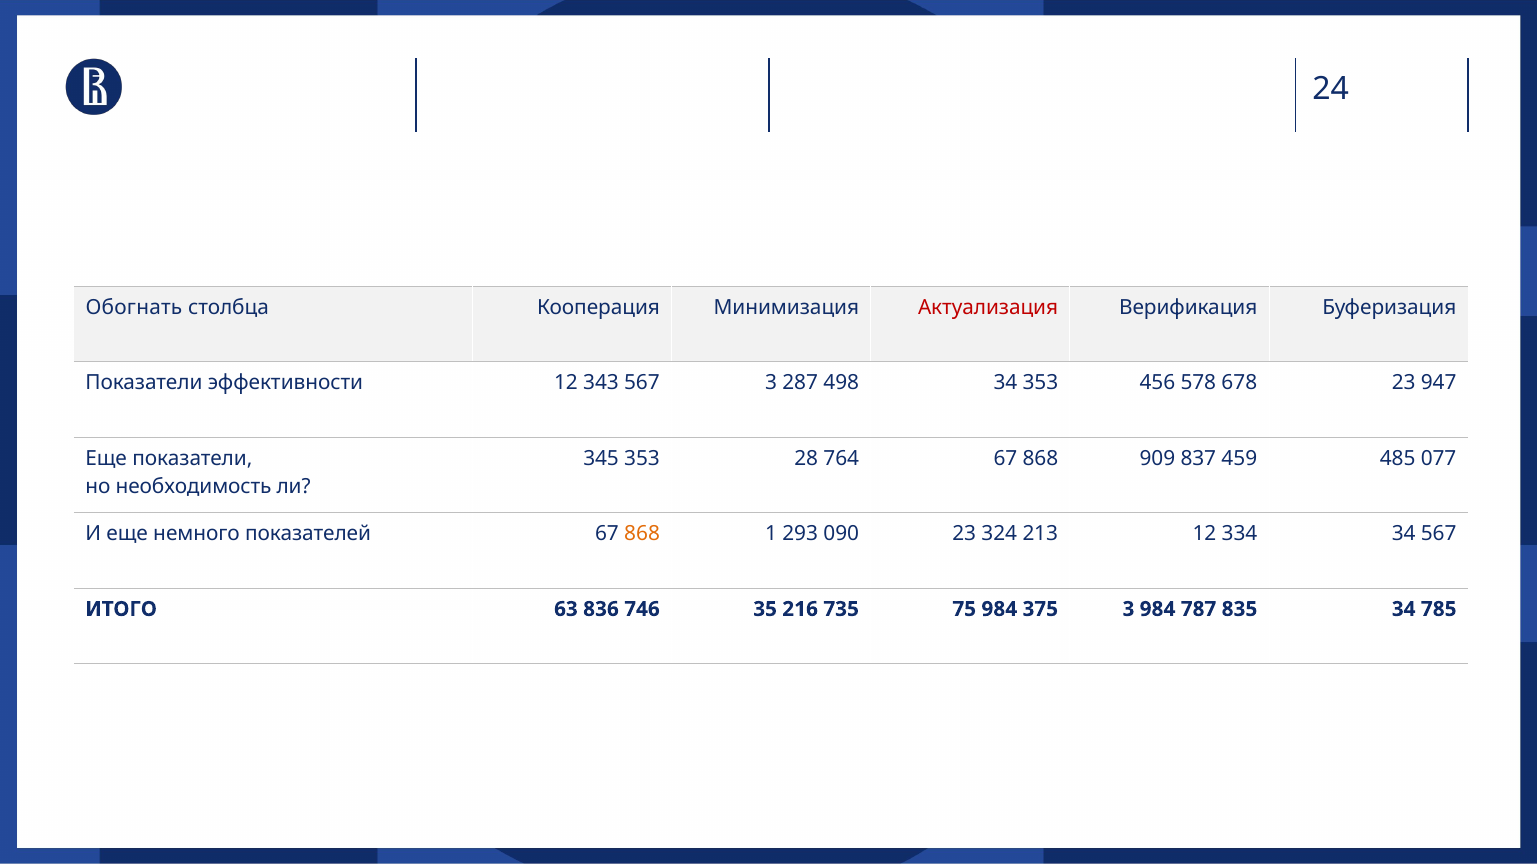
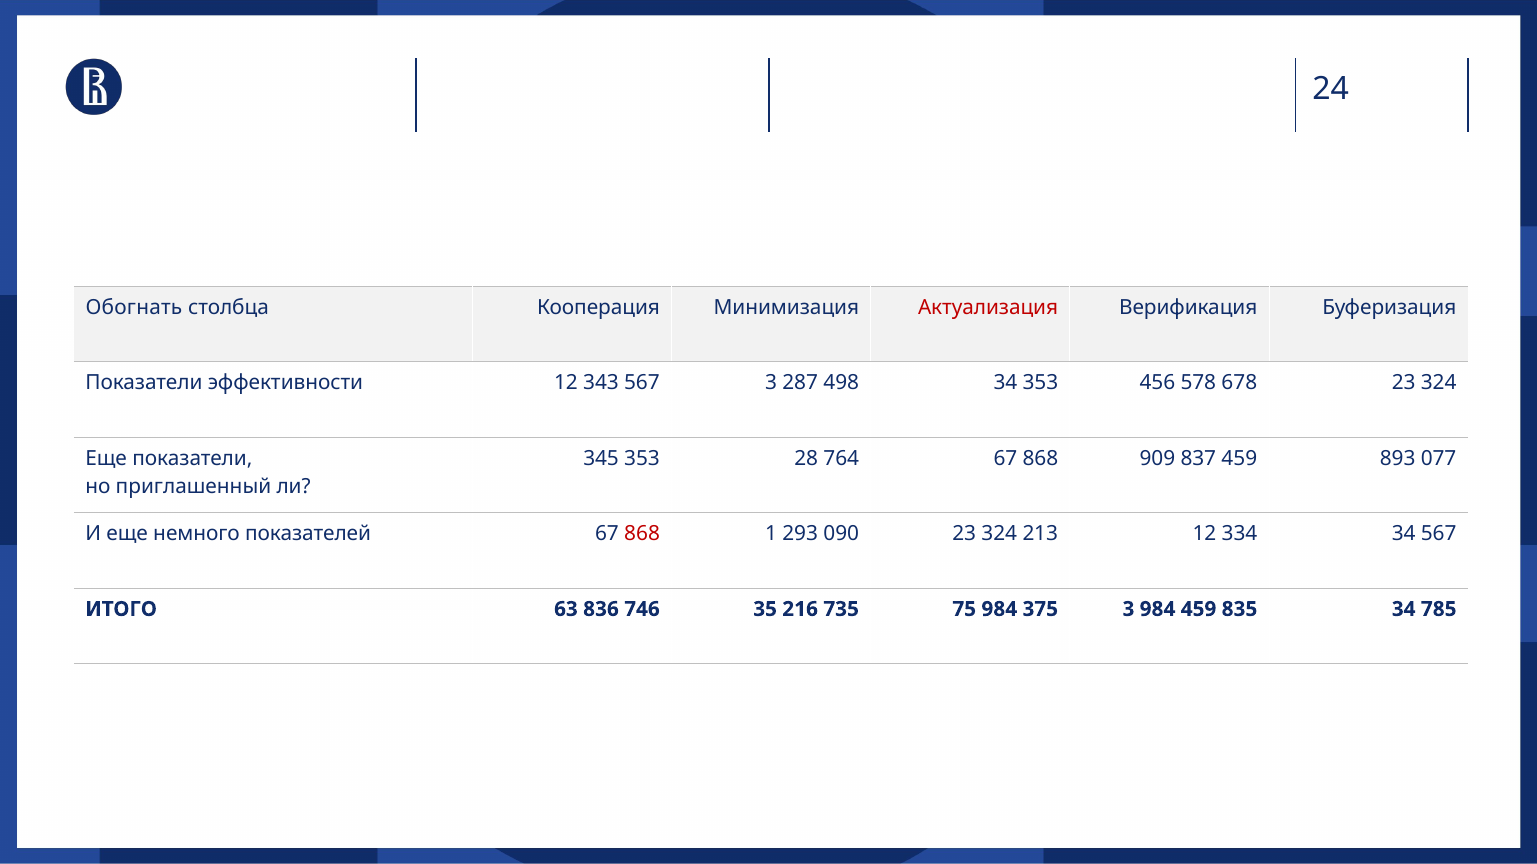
678 23 947: 947 -> 324
485: 485 -> 893
необходимость: необходимость -> приглашенный
868 at (642, 534) colour: orange -> red
984 787: 787 -> 459
